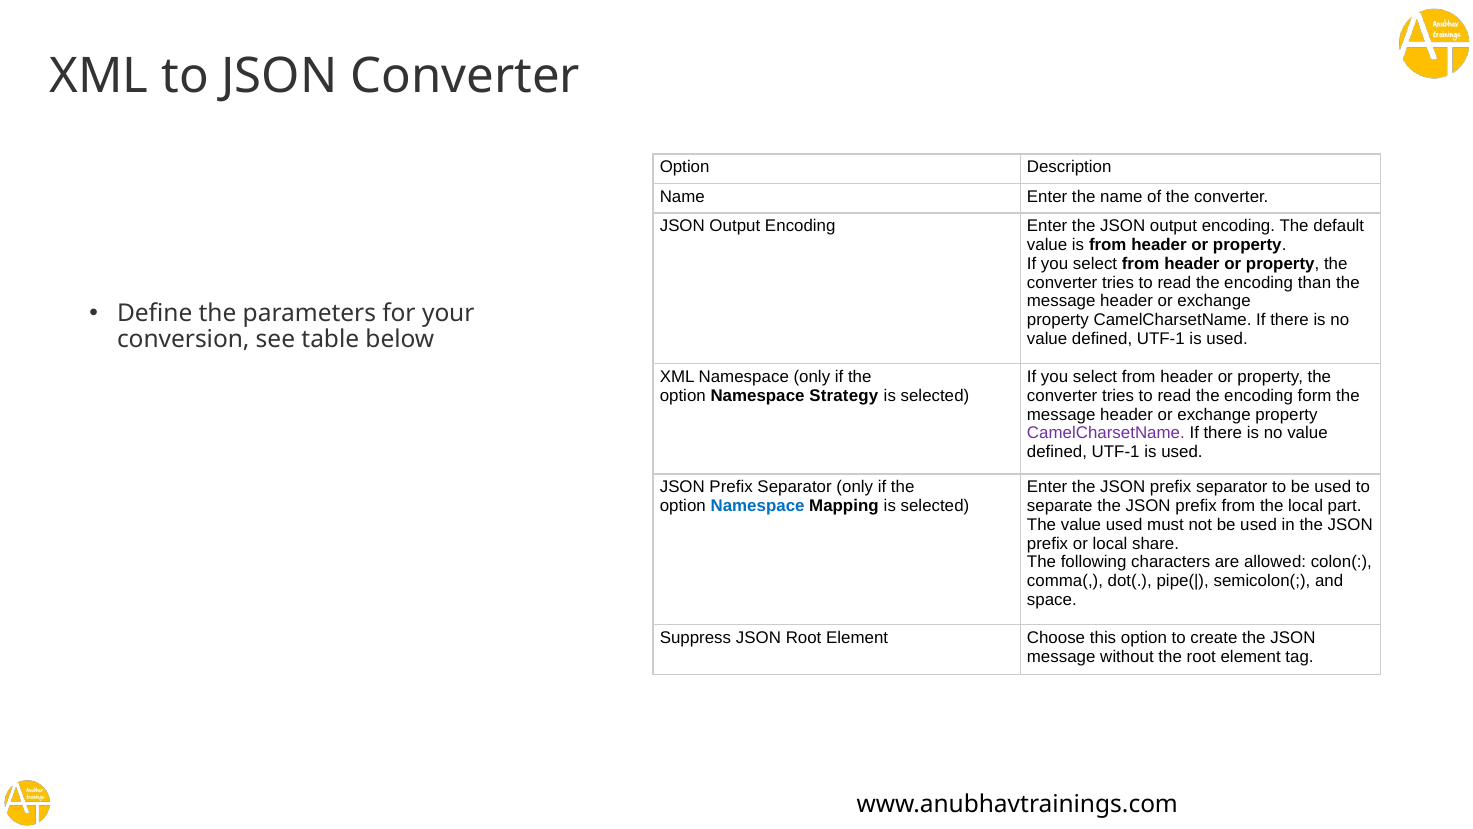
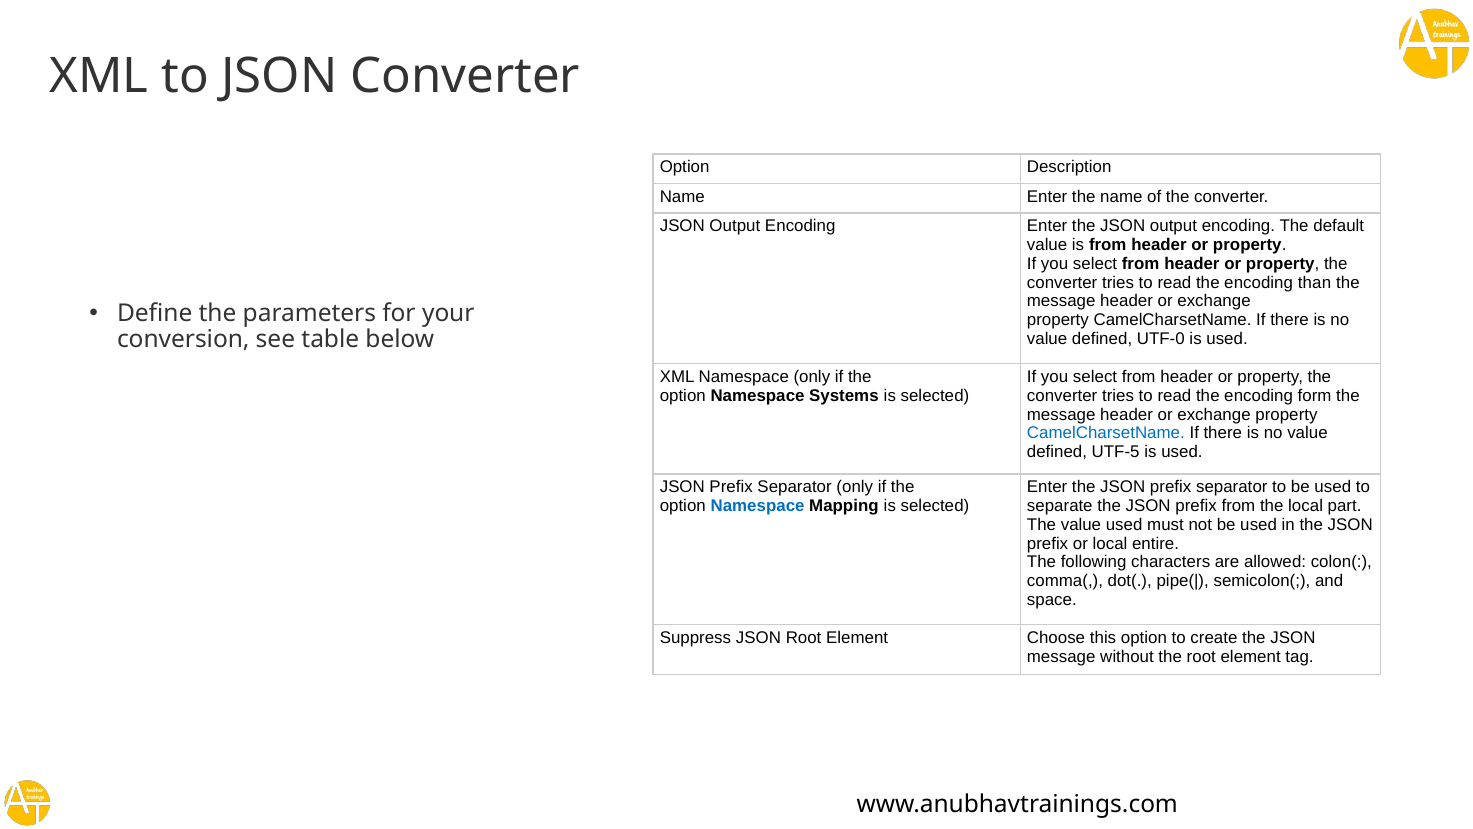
UTF-1 at (1161, 339): UTF-1 -> UTF-0
Strategy: Strategy -> Systems
CamelCharsetName at (1106, 433) colour: purple -> blue
UTF-1 at (1116, 452): UTF-1 -> UTF-5
share: share -> entire
